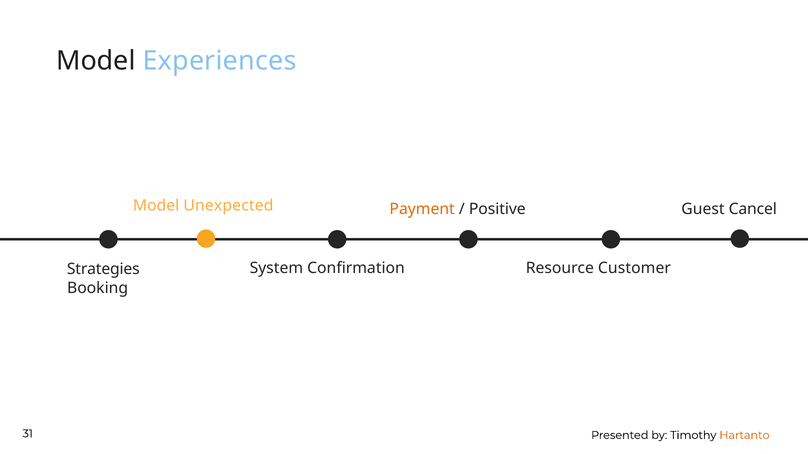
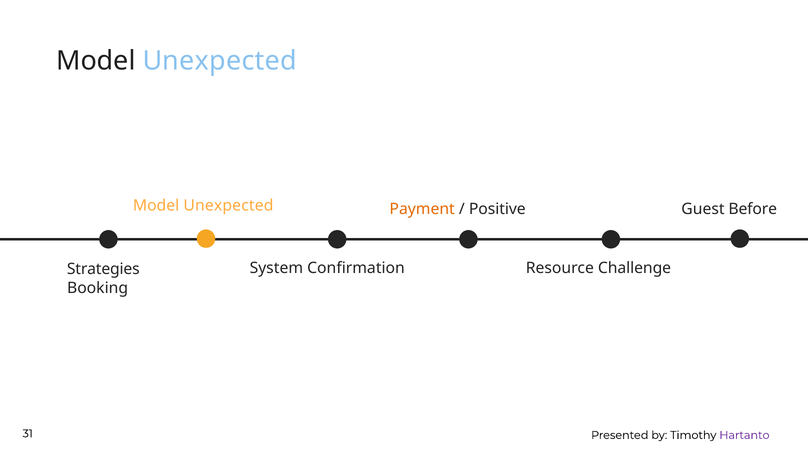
Experiences at (220, 61): Experiences -> Unexpected
Cancel: Cancel -> Before
Customer: Customer -> Challenge
Hartanto colour: orange -> purple
